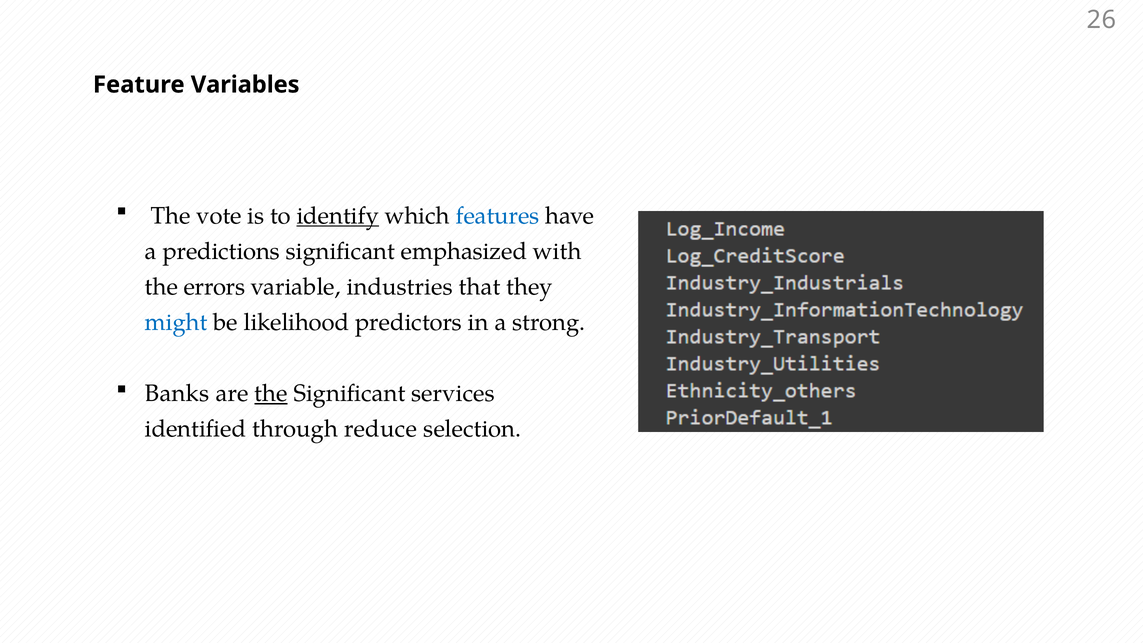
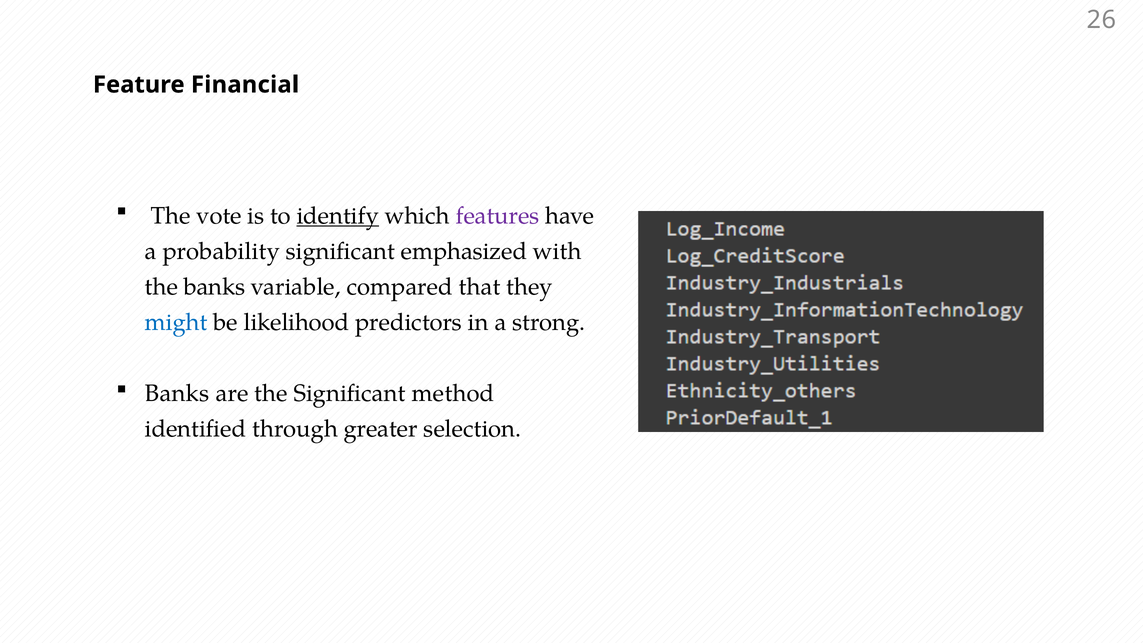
Variables: Variables -> Financial
features colour: blue -> purple
predictions: predictions -> probability
the errors: errors -> banks
industries: industries -> compared
the at (271, 394) underline: present -> none
services: services -> method
reduce: reduce -> greater
